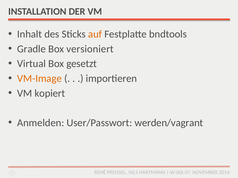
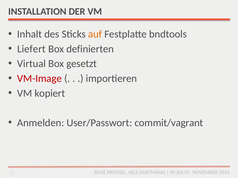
Gradle: Gradle -> Liefert
versioniert: versioniert -> definierten
VM-Image colour: orange -> red
werden/vagrant: werden/vagrant -> commit/vagrant
